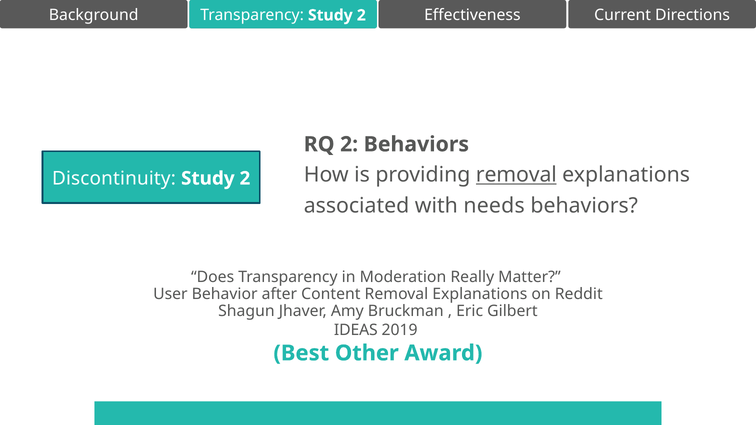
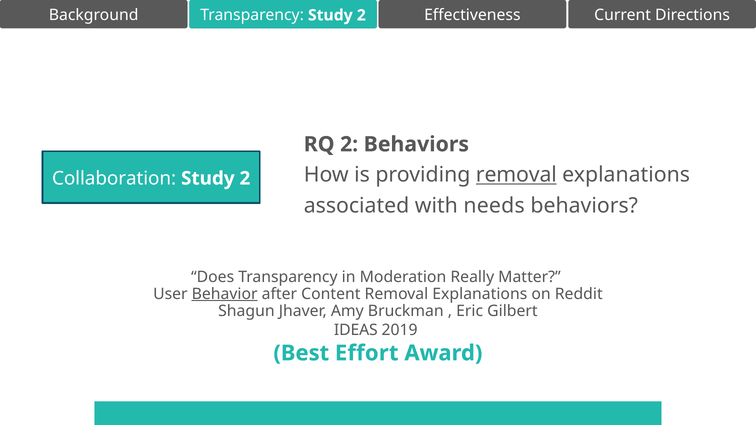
Discontinuity: Discontinuity -> Collaboration
Behavior underline: none -> present
Other: Other -> Effort
